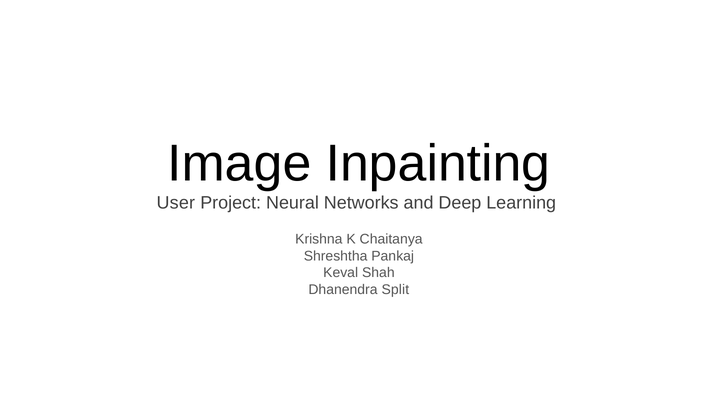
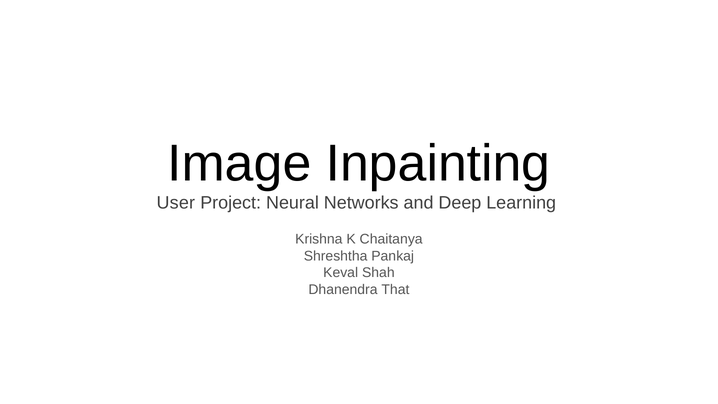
Split: Split -> That
